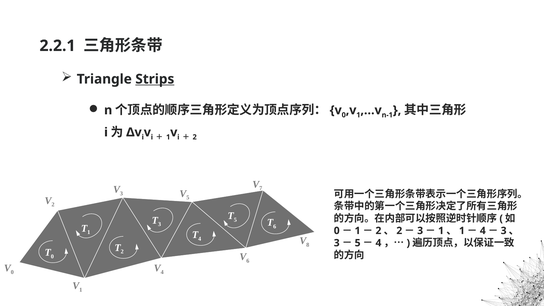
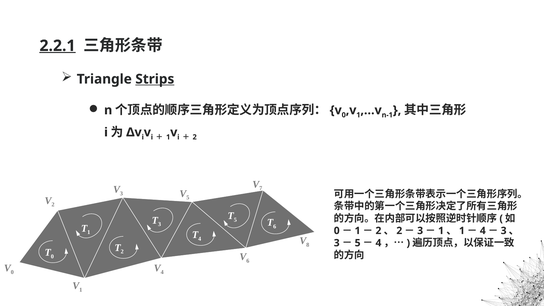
2.2.1 underline: none -> present
